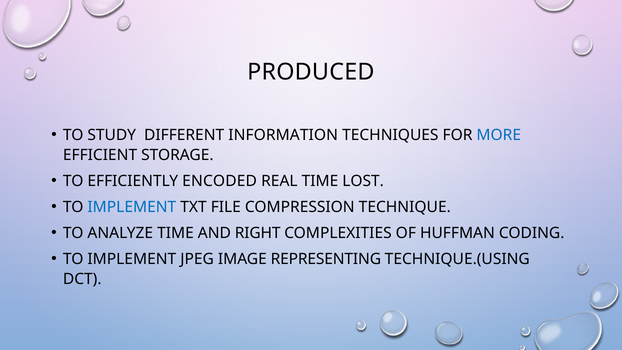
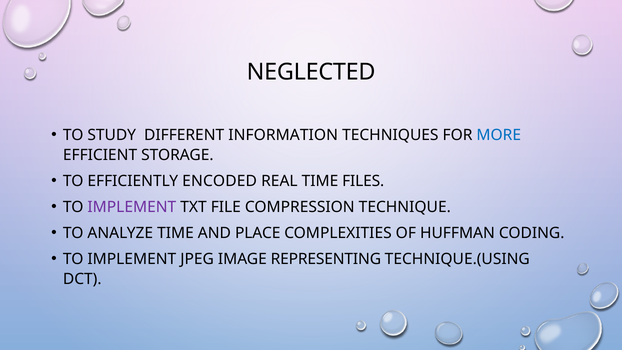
PRODUCED: PRODUCED -> NEGLECTED
LOST: LOST -> FILES
IMPLEMENT at (132, 207) colour: blue -> purple
RIGHT: RIGHT -> PLACE
